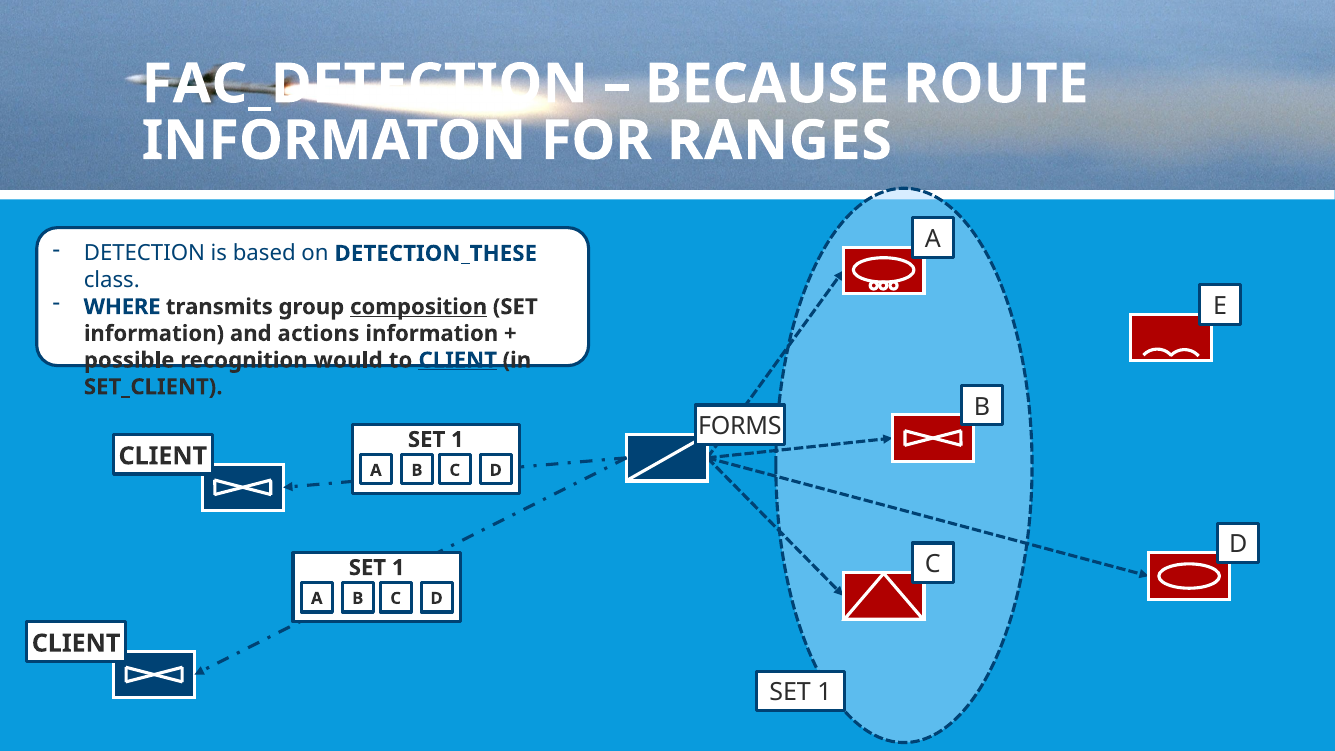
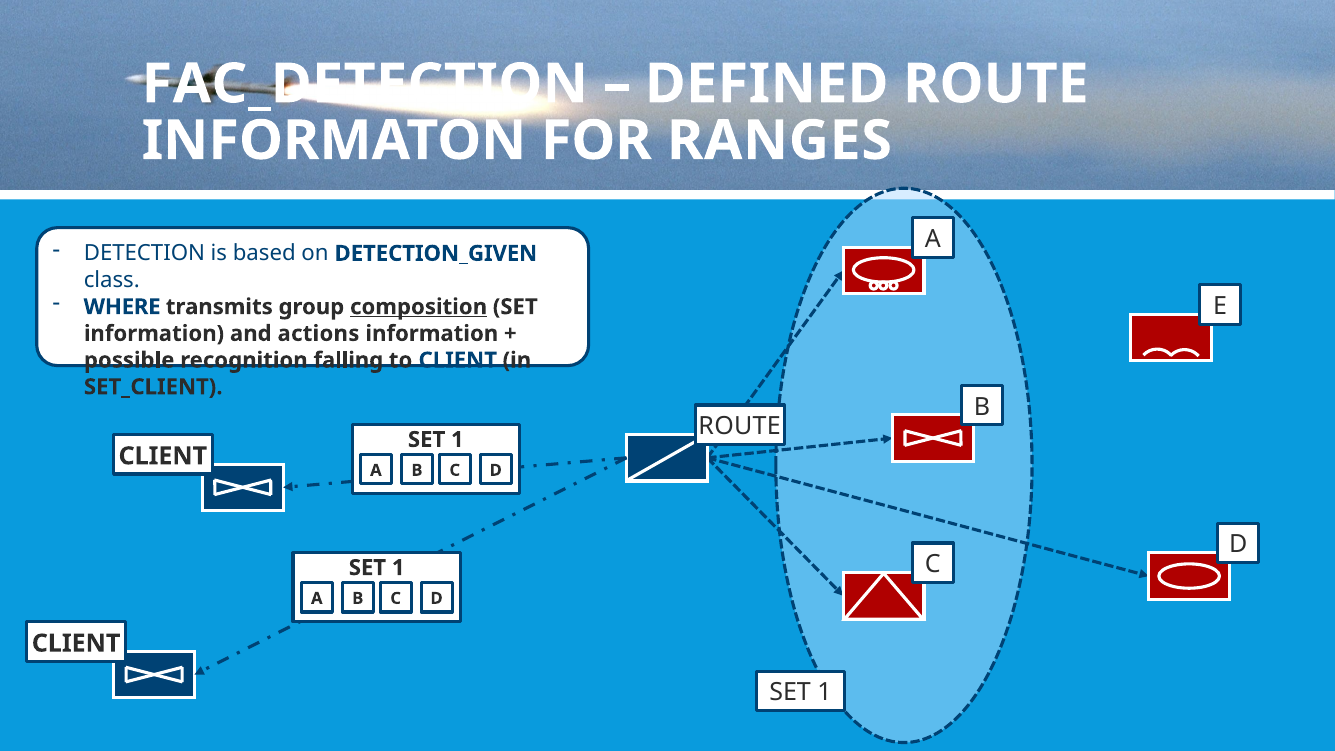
BECAUSE: BECAUSE -> DEFINED
DETECTION_THESE: DETECTION_THESE -> DETECTION_GIVEN
would: would -> falling
CLIENT at (458, 360) underline: present -> none
FORMS at (740, 426): FORMS -> ROUTE
